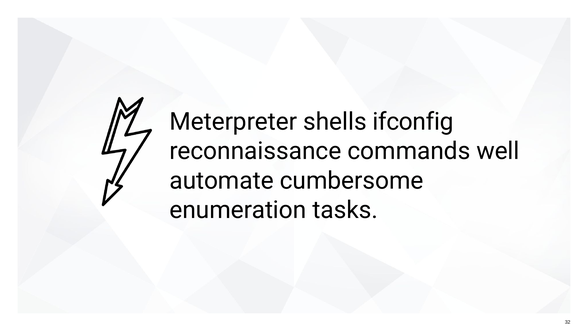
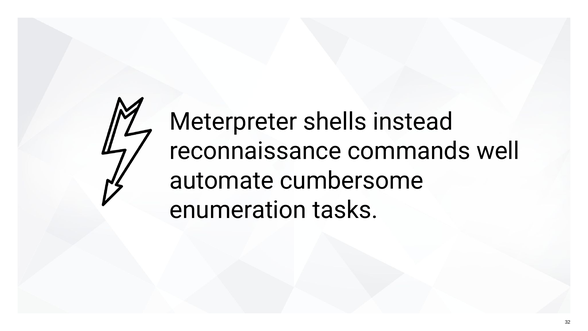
ifconfig: ifconfig -> instead
